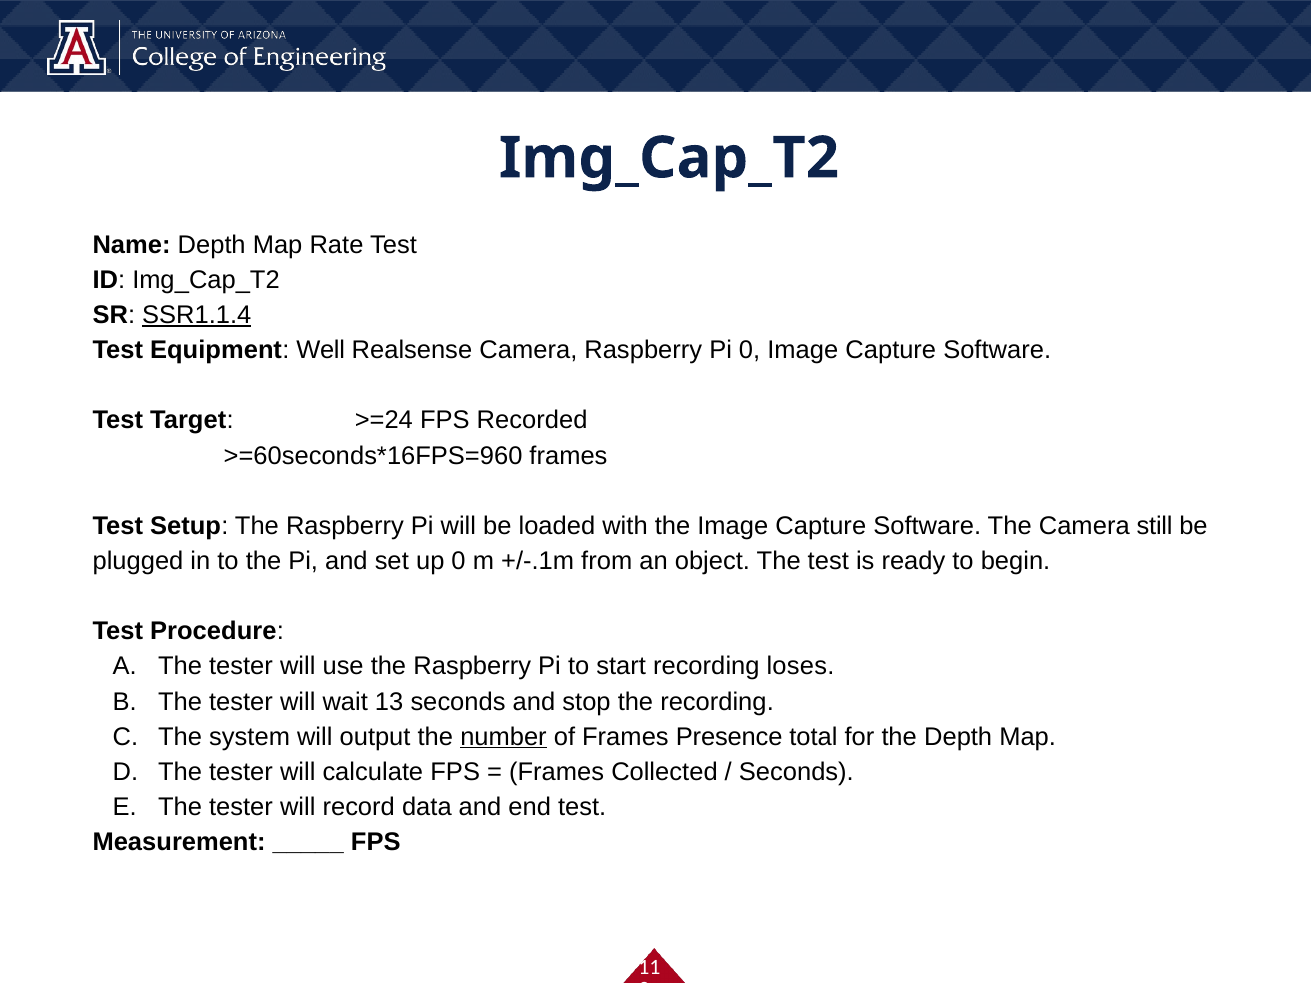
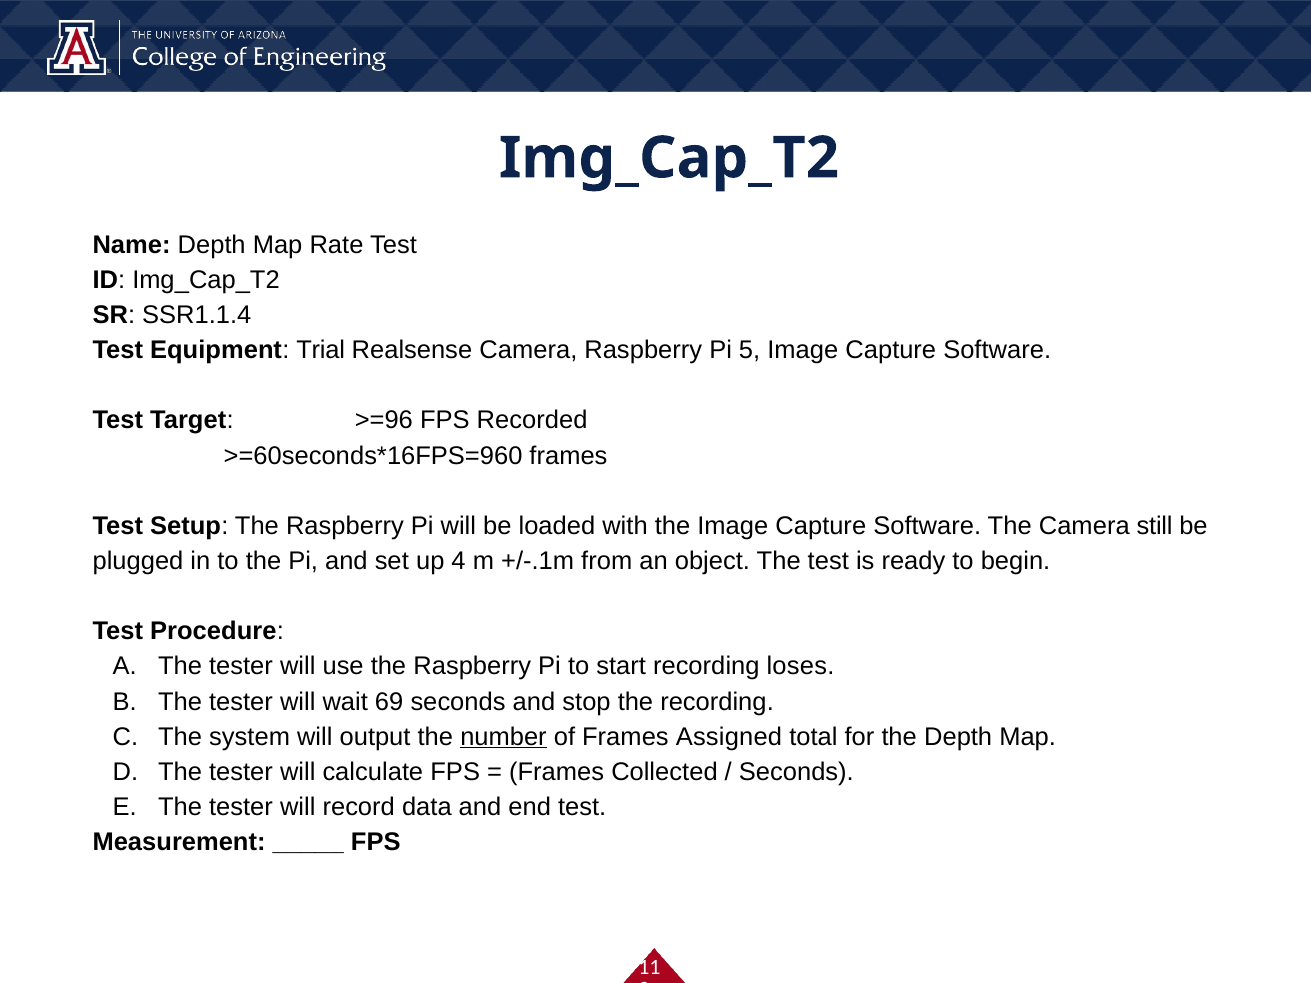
SSR1.1.4 underline: present -> none
Well: Well -> Trial
Pi 0: 0 -> 5
>=24: >=24 -> >=96
up 0: 0 -> 4
13: 13 -> 69
Presence: Presence -> Assigned
